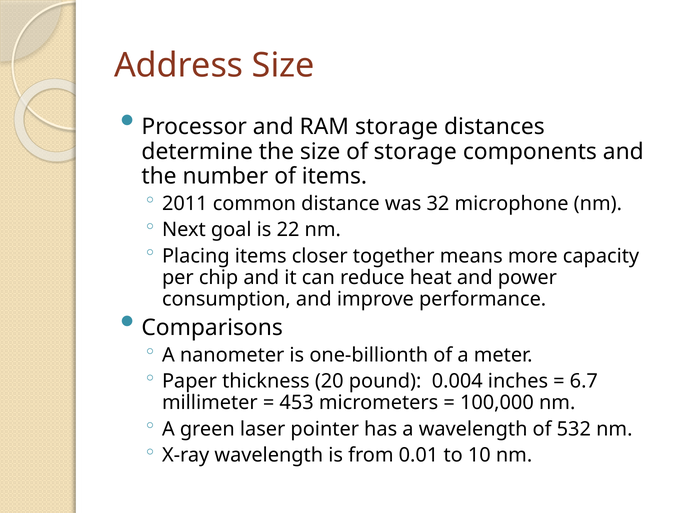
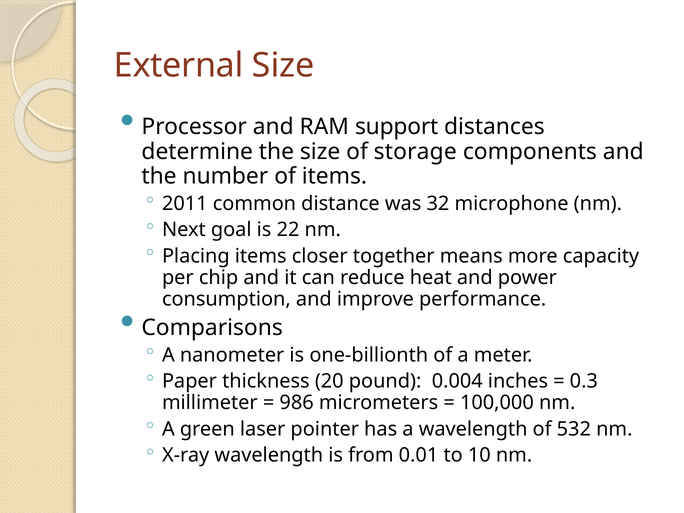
Address: Address -> External
RAM storage: storage -> support
6.7: 6.7 -> 0.3
453: 453 -> 986
